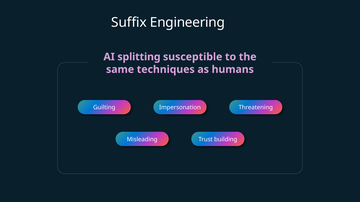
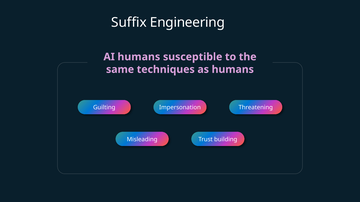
AI splitting: splitting -> humans
